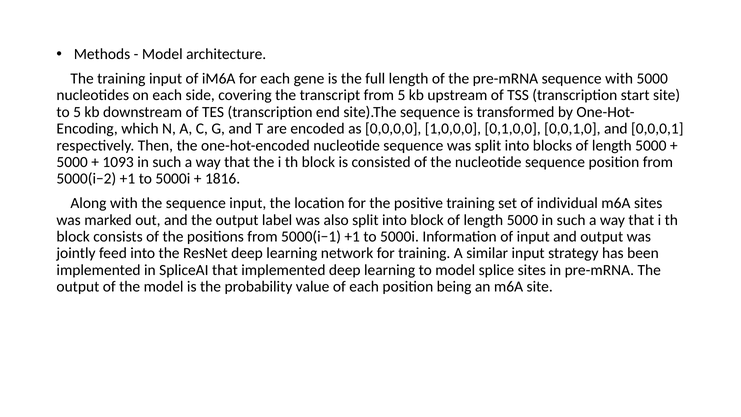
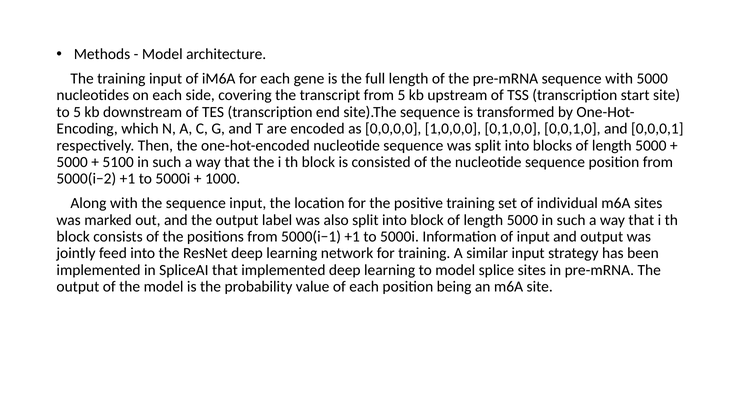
1093: 1093 -> 5100
1816: 1816 -> 1000
